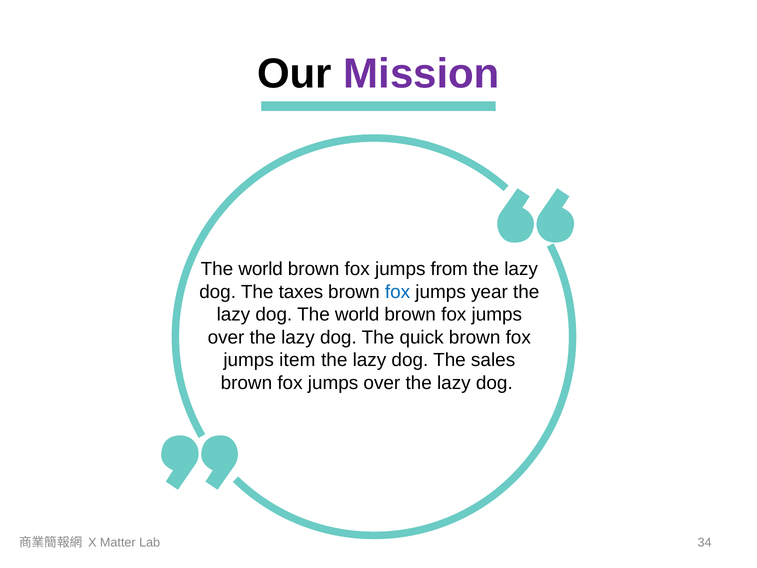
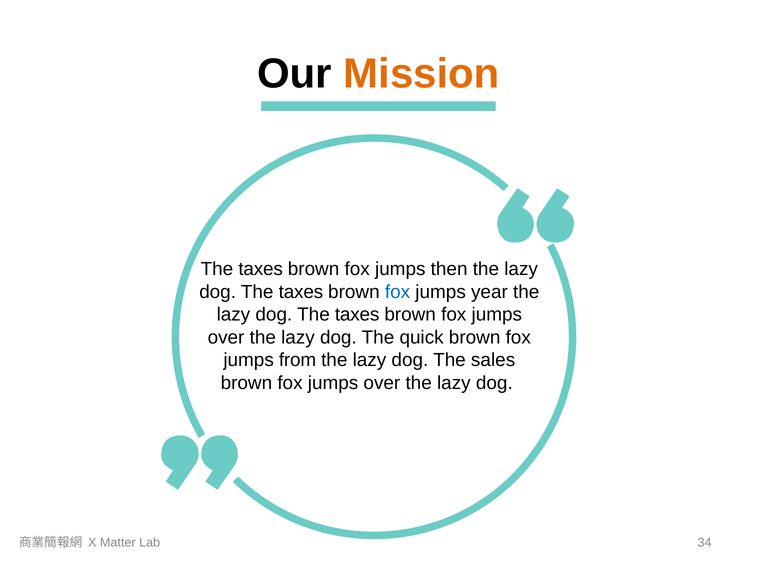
Mission colour: purple -> orange
world at (261, 269): world -> taxes
from: from -> then
world at (357, 314): world -> taxes
item: item -> from
